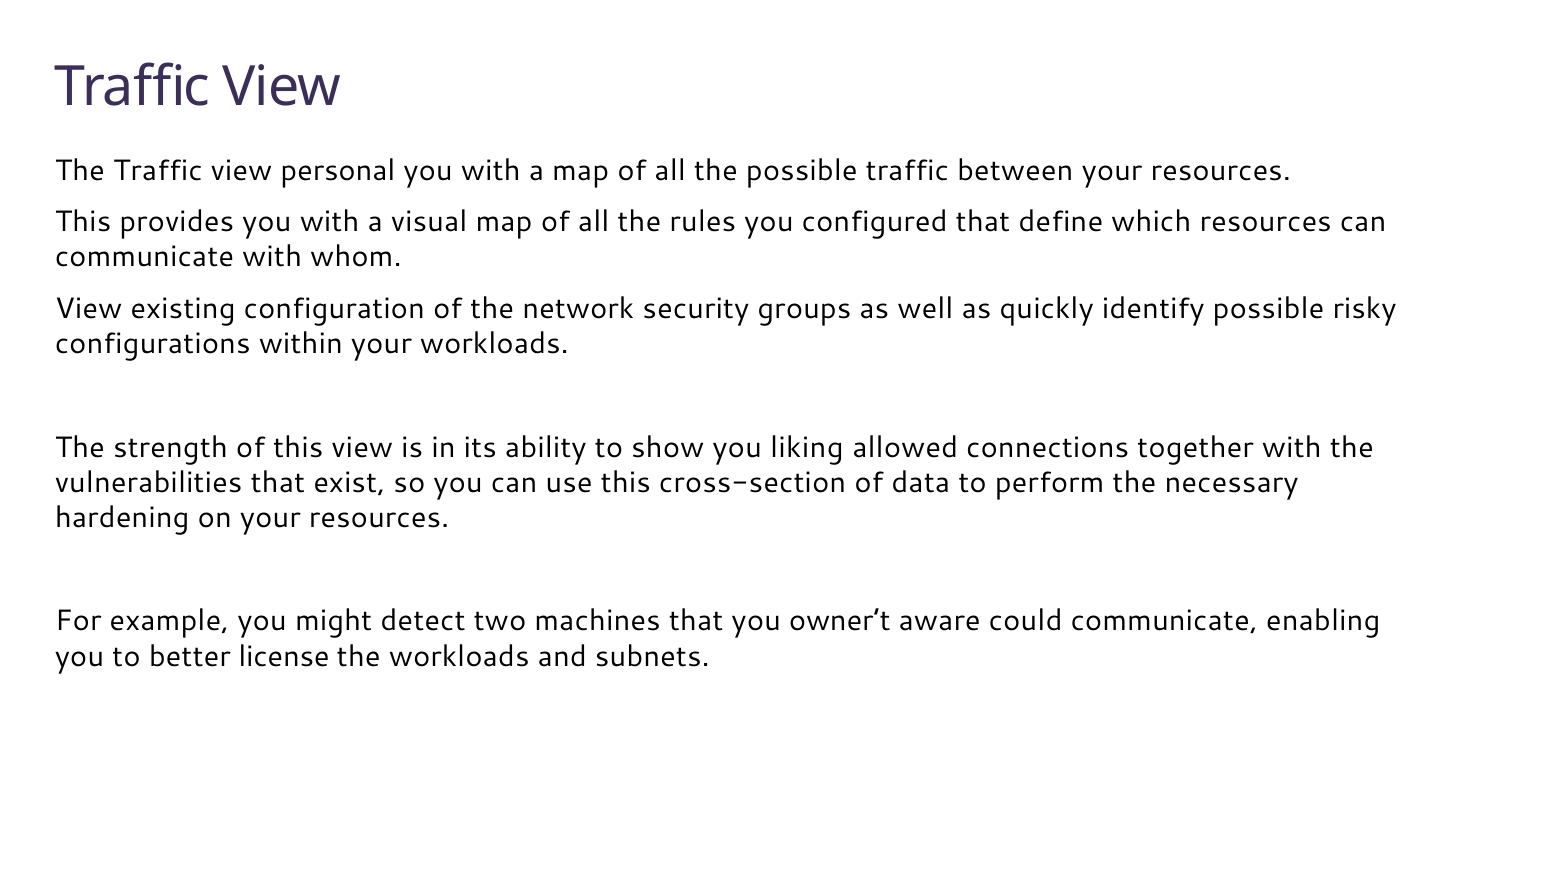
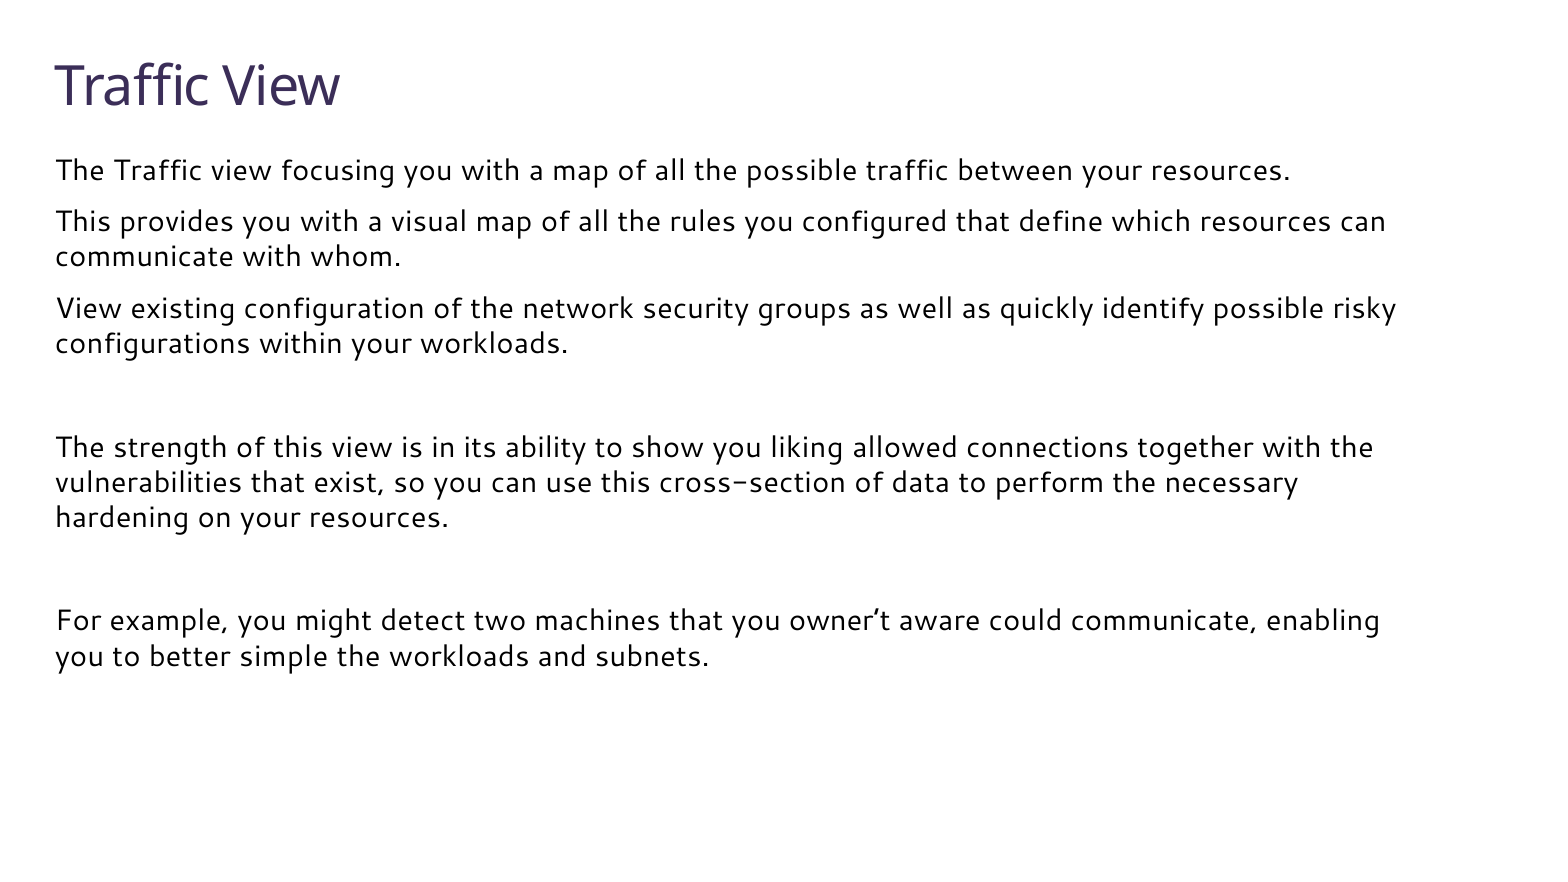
personal: personal -> focusing
license: license -> simple
